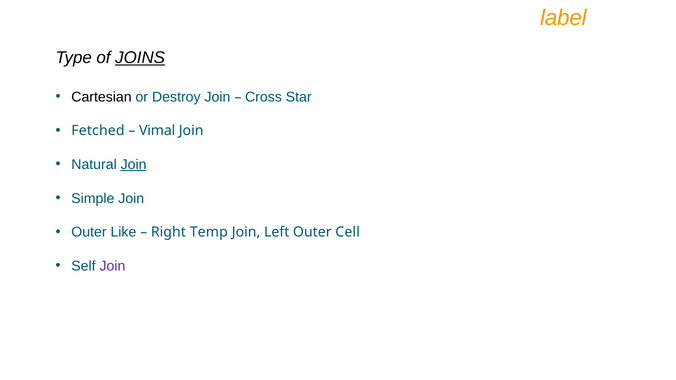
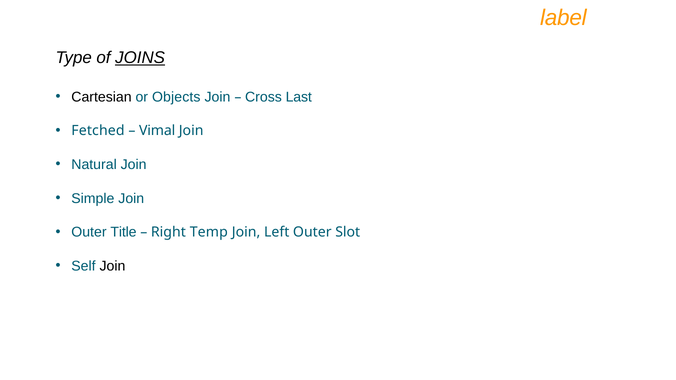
Destroy: Destroy -> Objects
Star: Star -> Last
Join at (134, 165) underline: present -> none
Like: Like -> Title
Cell: Cell -> Slot
Join at (112, 266) colour: purple -> black
